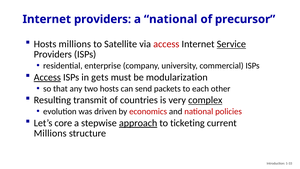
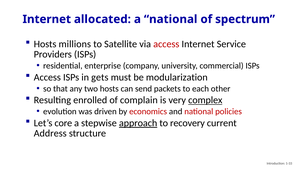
Internet providers: providers -> allocated
precursor: precursor -> spectrum
Service underline: present -> none
Access at (47, 77) underline: present -> none
transmit: transmit -> enrolled
countries: countries -> complain
ticketing: ticketing -> recovery
Millions at (50, 133): Millions -> Address
